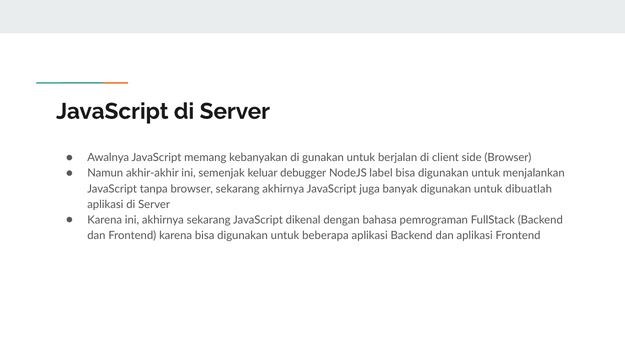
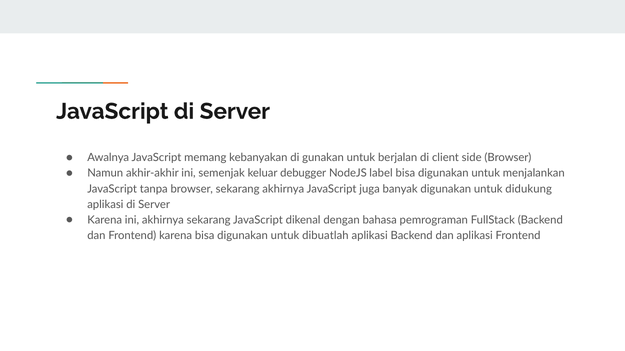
dibuatlah: dibuatlah -> didukung
beberapa: beberapa -> dibuatlah
